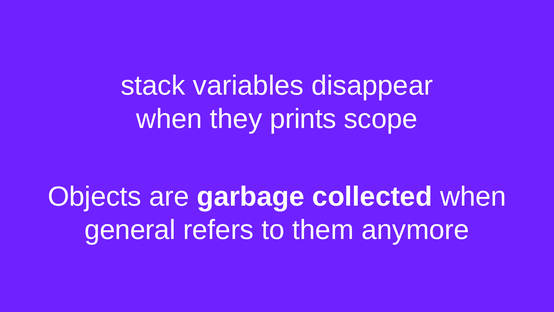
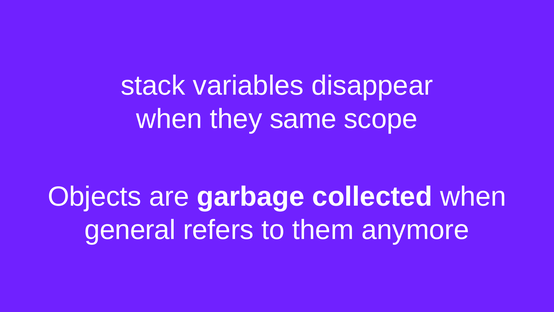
prints: prints -> same
